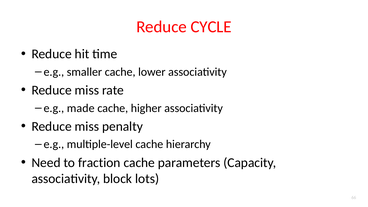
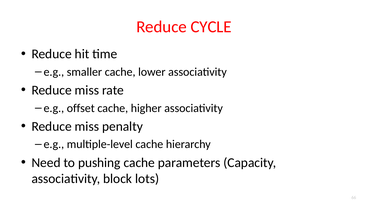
made: made -> offset
fraction: fraction -> pushing
